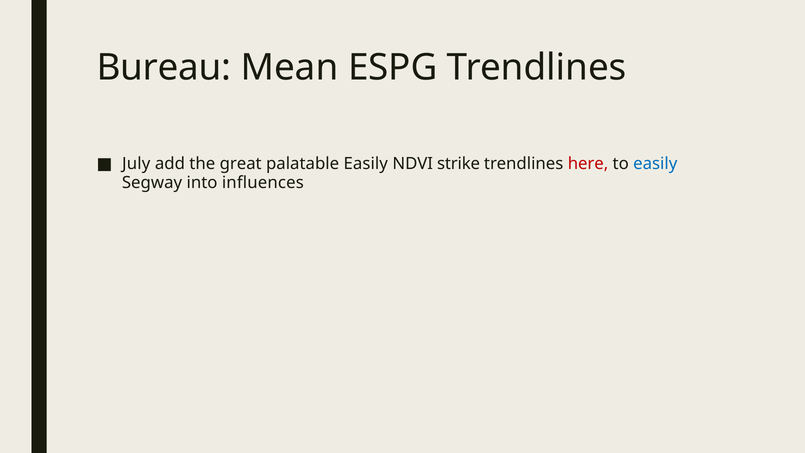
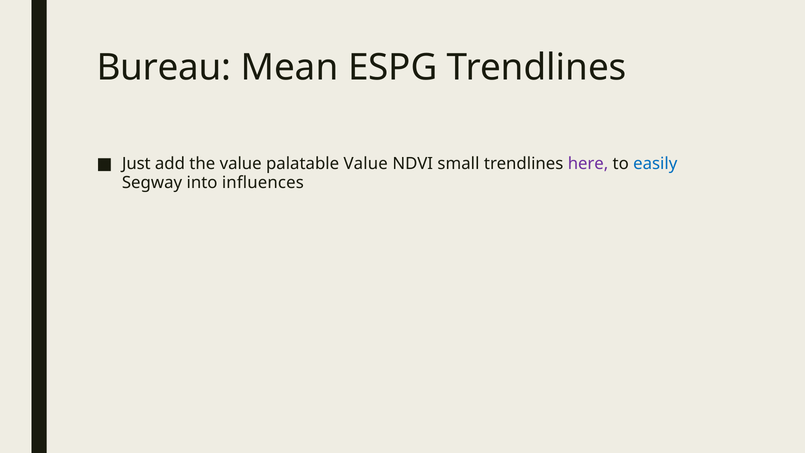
July: July -> Just
the great: great -> value
palatable Easily: Easily -> Value
strike: strike -> small
here colour: red -> purple
